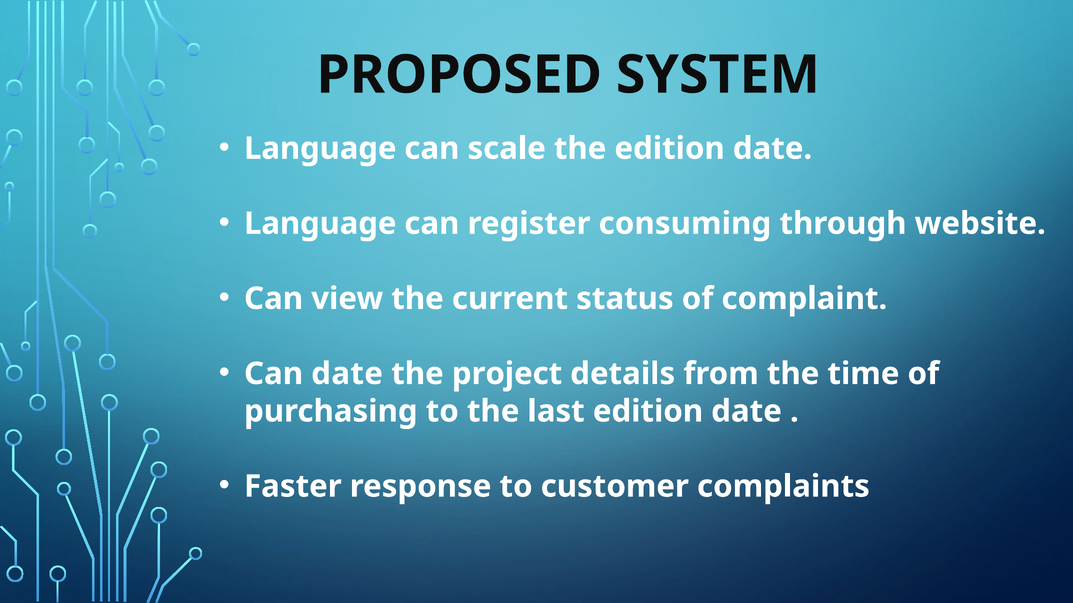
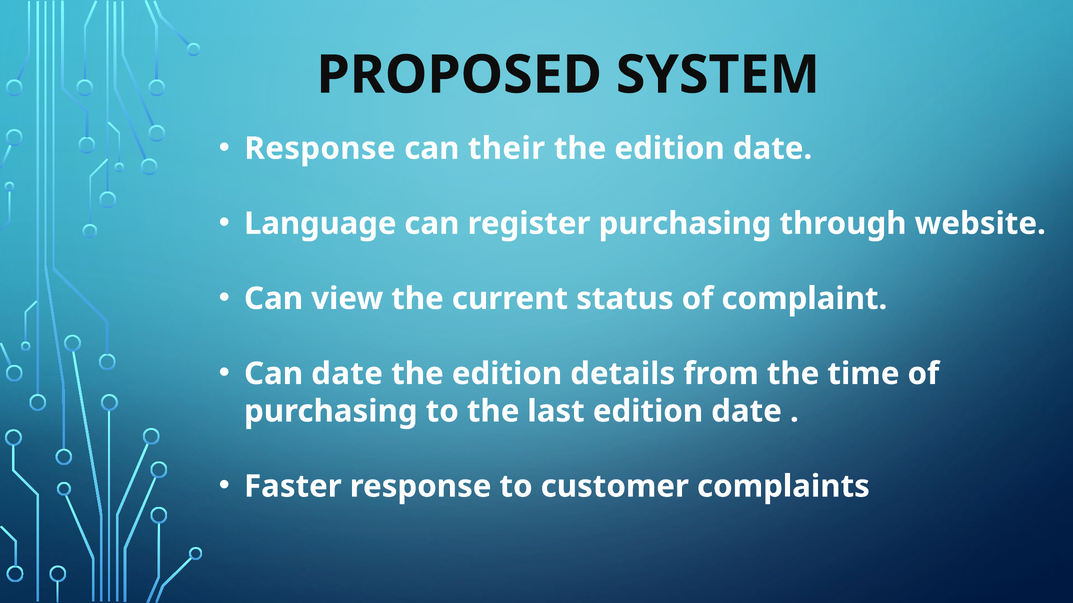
Language at (320, 149): Language -> Response
scale: scale -> their
register consuming: consuming -> purchasing
project at (507, 374): project -> edition
